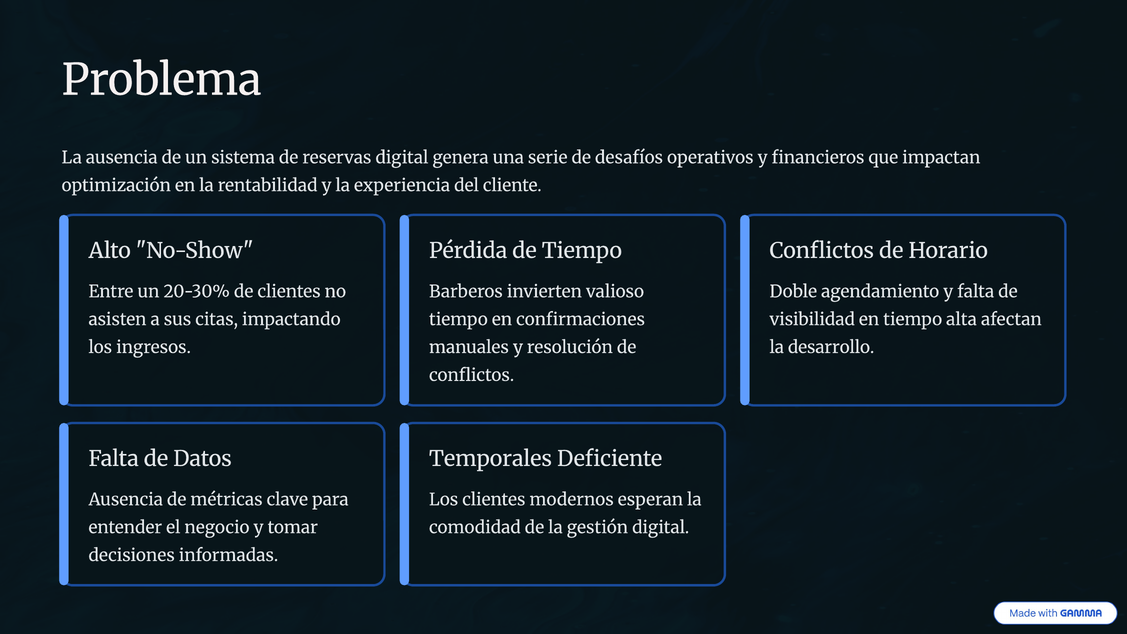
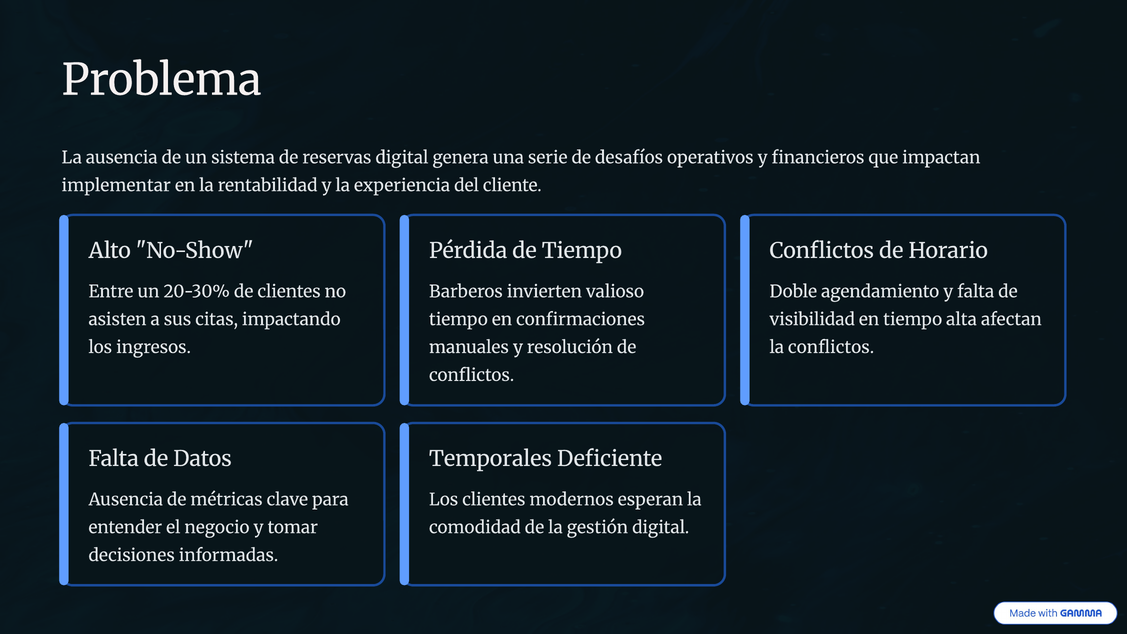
optimización: optimización -> implementar
la desarrollo: desarrollo -> conflictos
